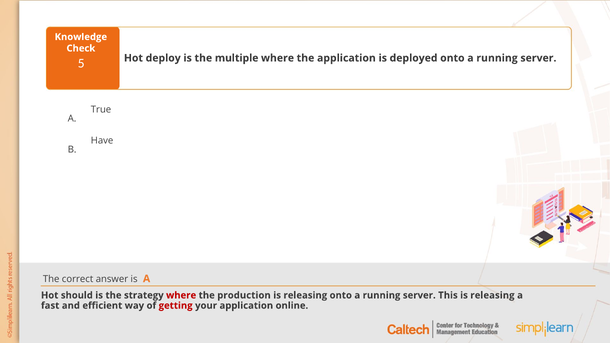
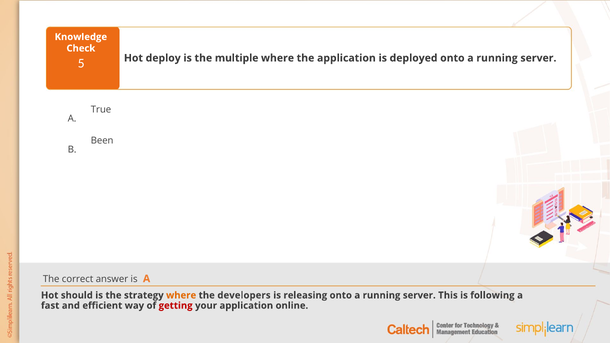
Have: Have -> Been
where at (181, 295) colour: red -> orange
production: production -> developers
This is releasing: releasing -> following
